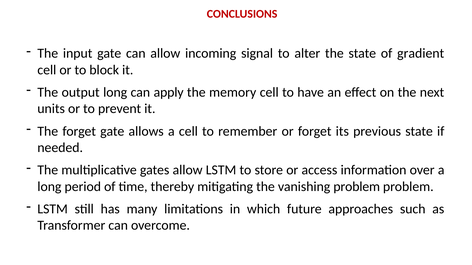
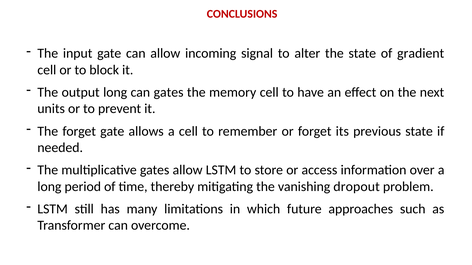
can apply: apply -> gates
vanishing problem: problem -> dropout
